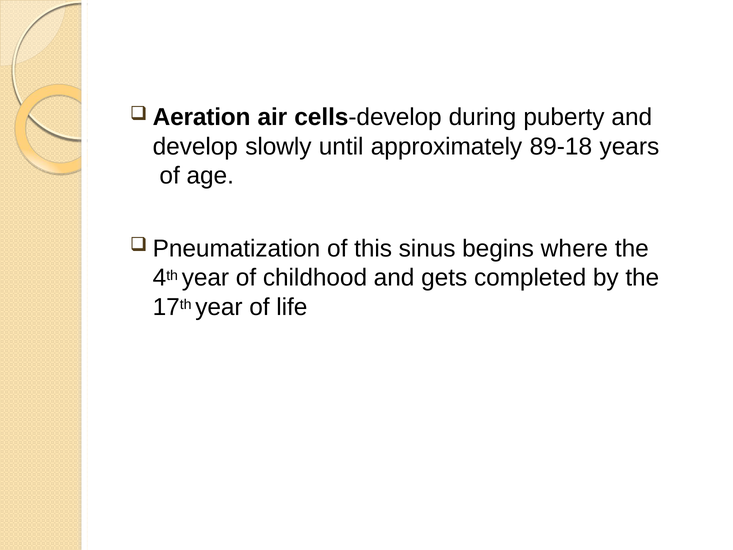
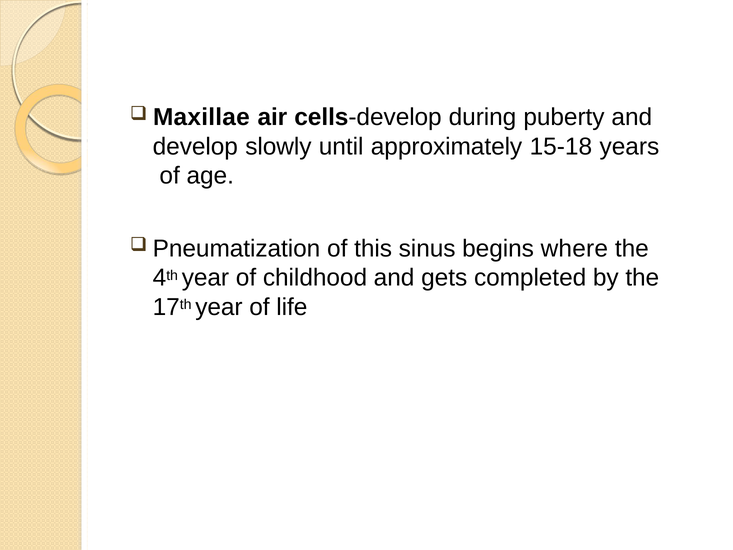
Aeration: Aeration -> Maxillae
89-18: 89-18 -> 15-18
